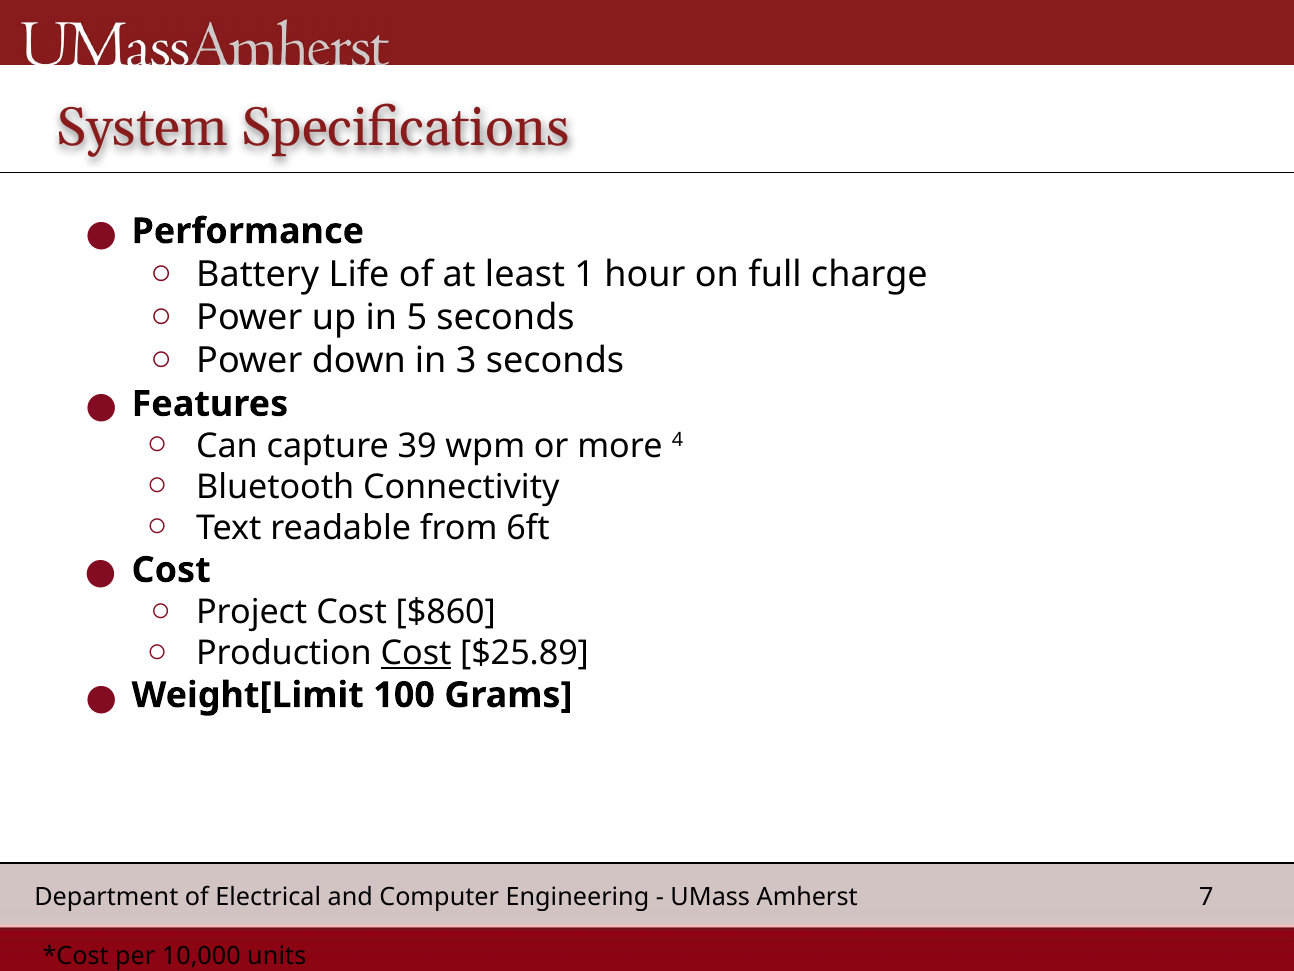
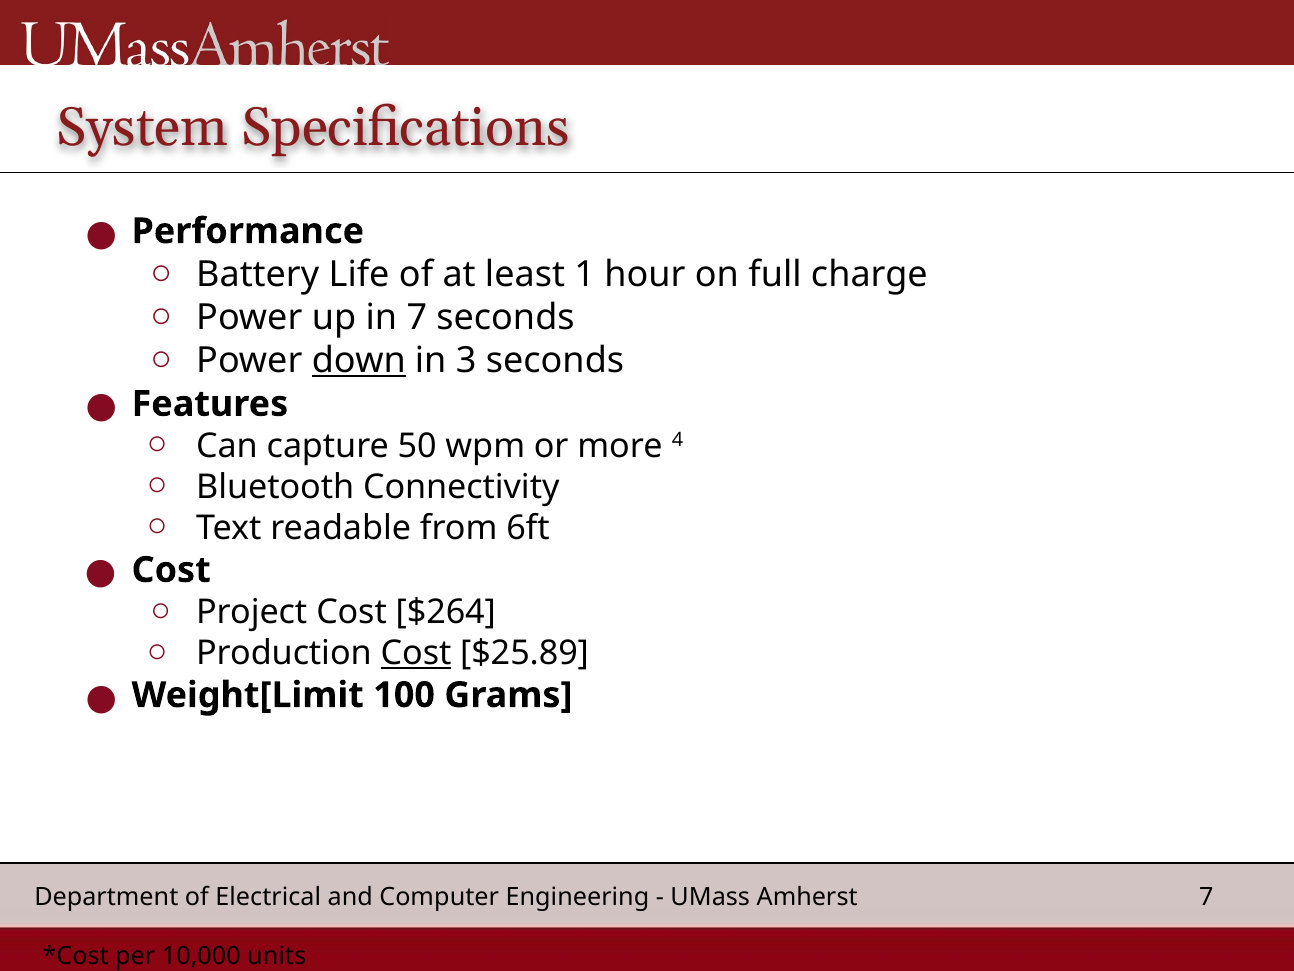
in 5: 5 -> 7
down underline: none -> present
39: 39 -> 50
$860: $860 -> $264
